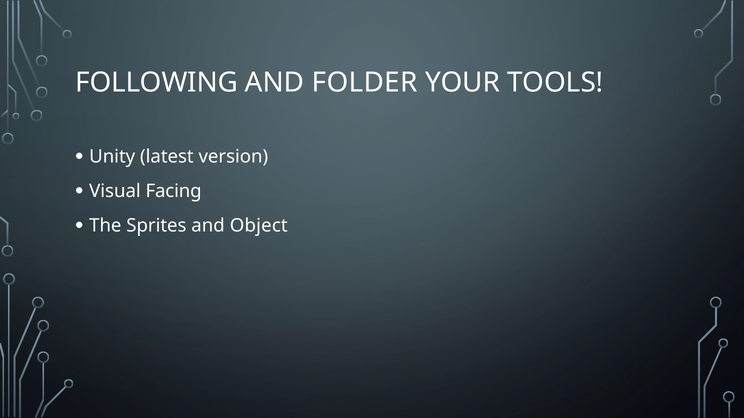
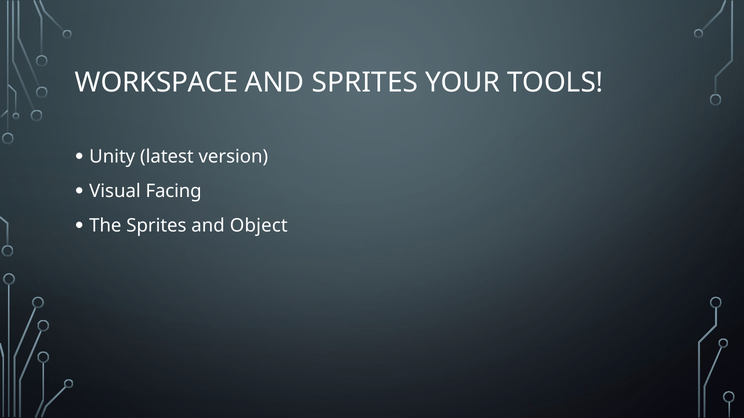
FOLLOWING: FOLLOWING -> WORKSPACE
AND FOLDER: FOLDER -> SPRITES
